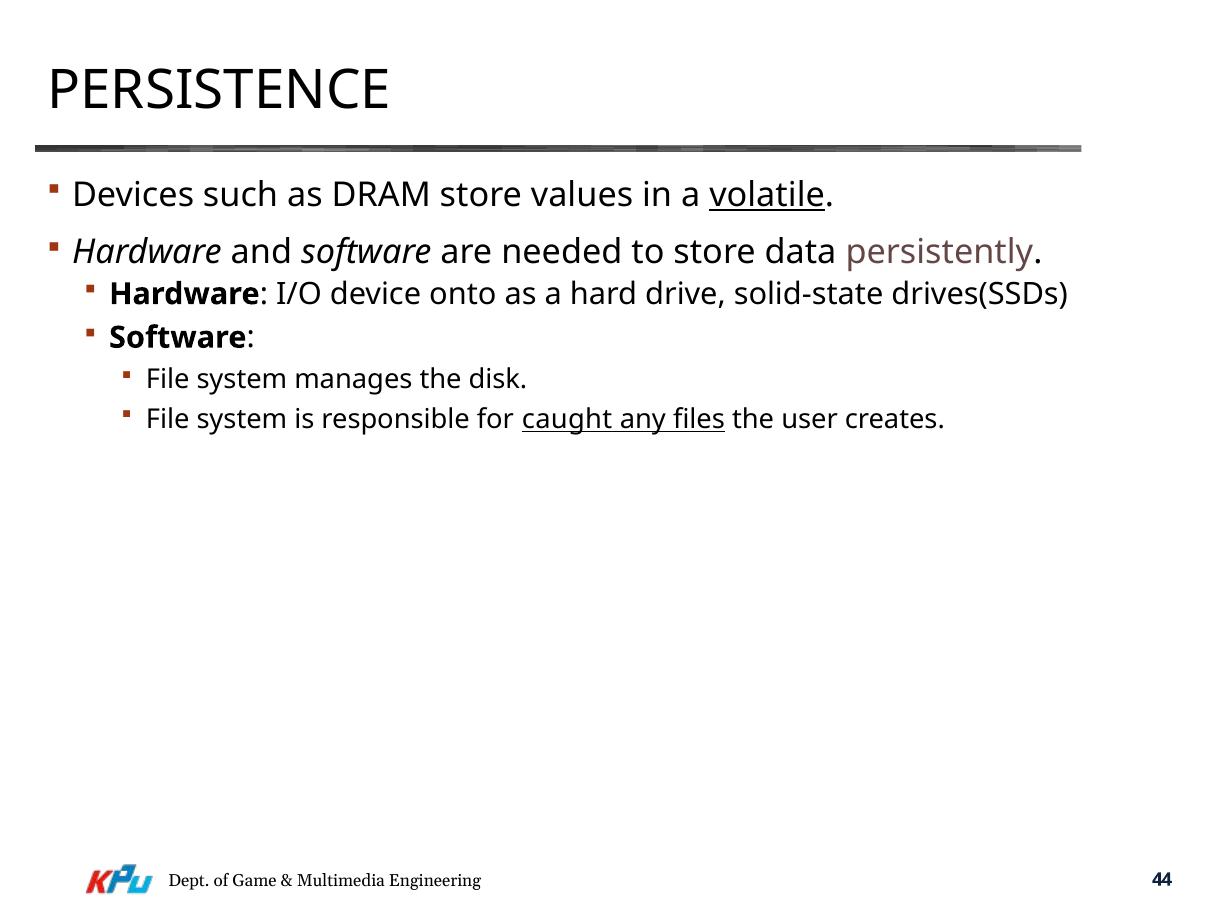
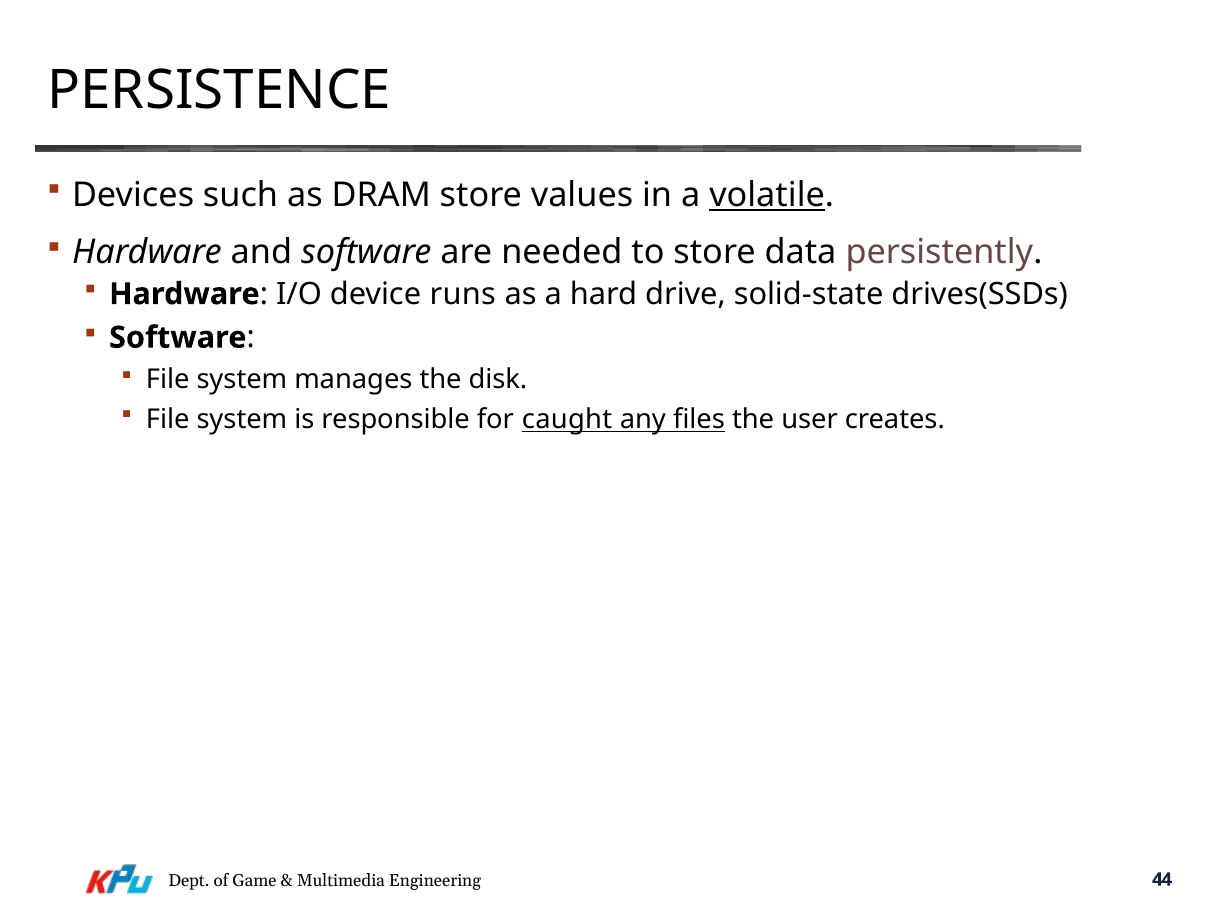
onto: onto -> runs
